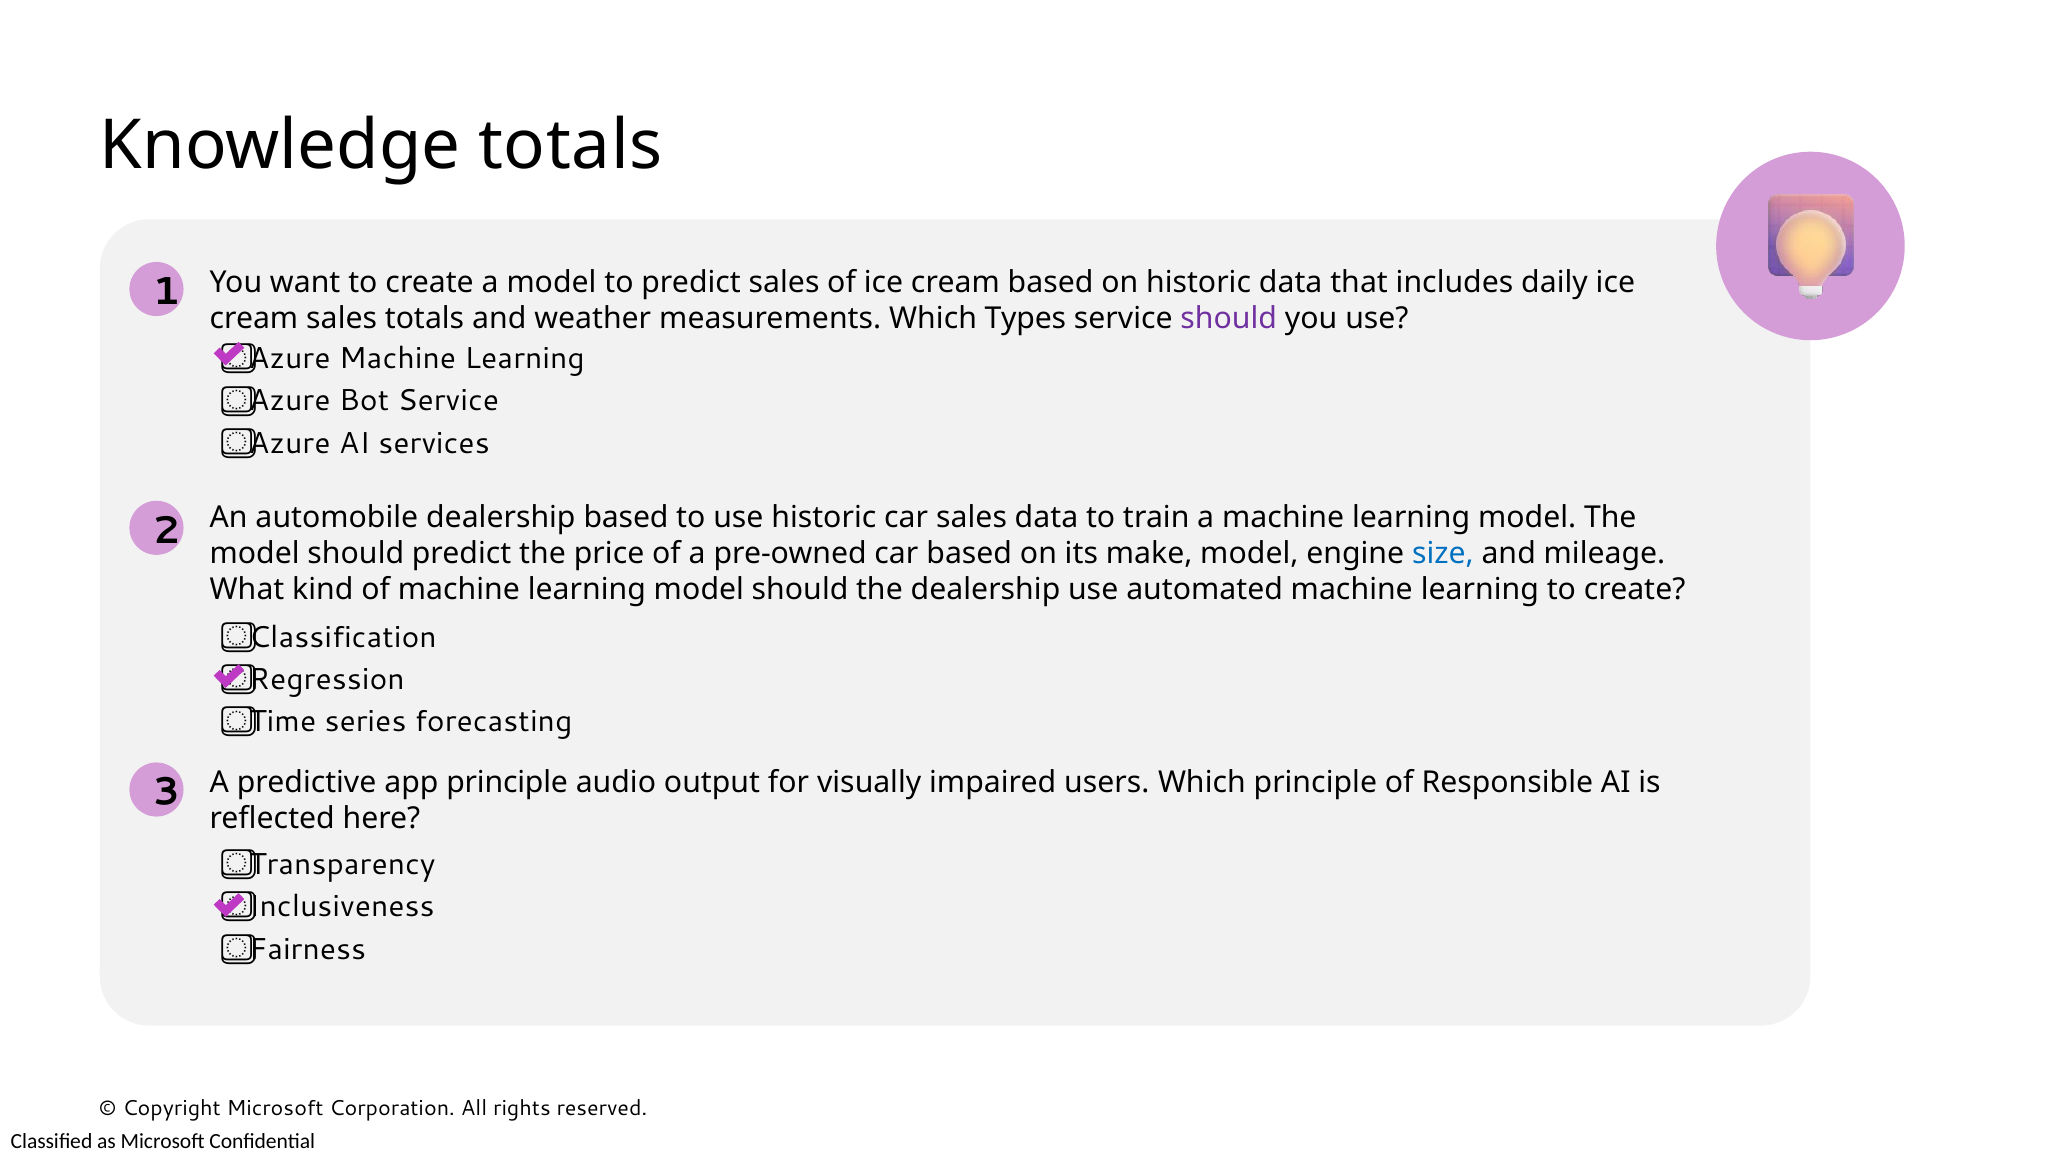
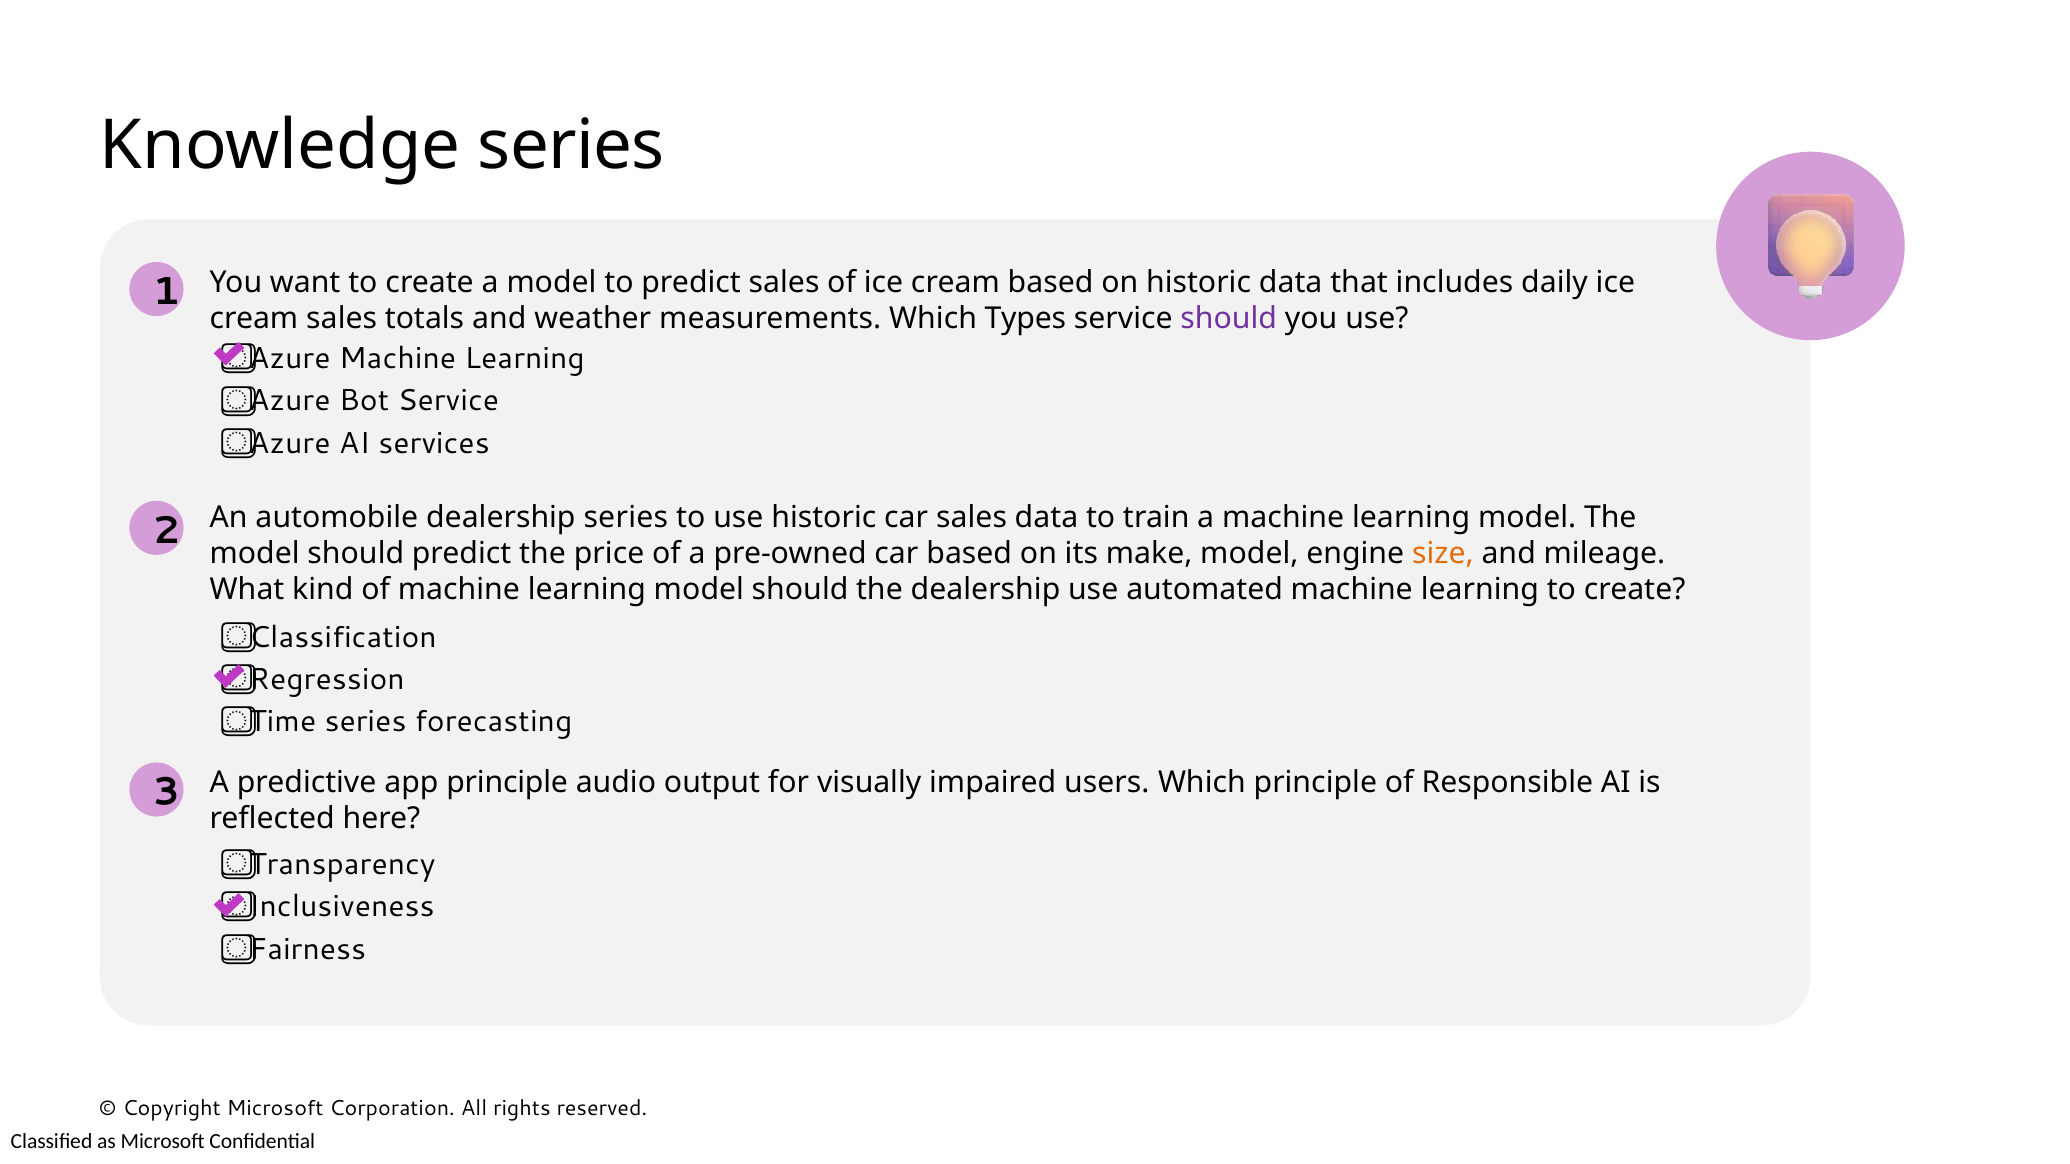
Knowledge totals: totals -> series
dealership based: based -> series
size colour: blue -> orange
